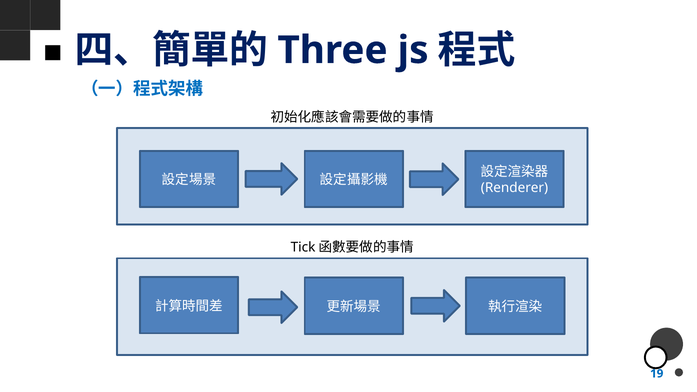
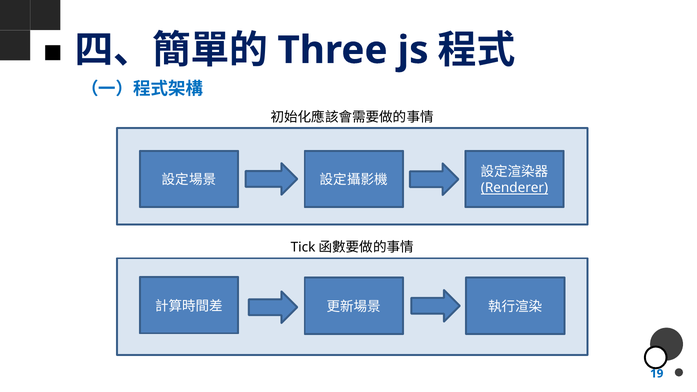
Renderer underline: none -> present
